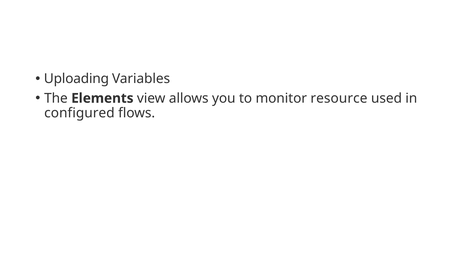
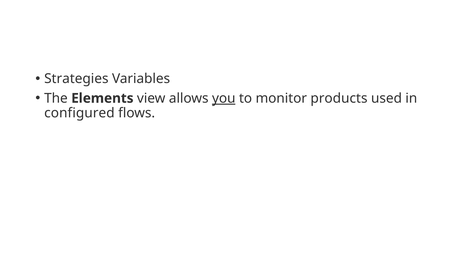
Uploading: Uploading -> Strategies
you underline: none -> present
resource: resource -> products
